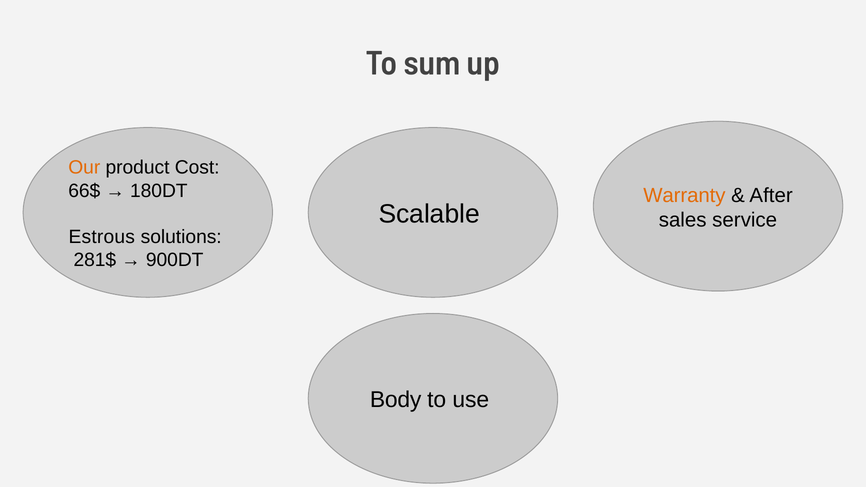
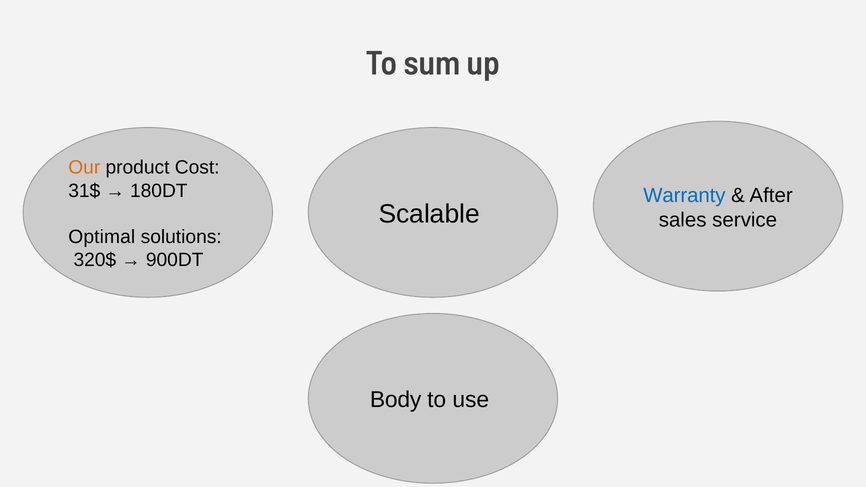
66$: 66$ -> 31$
Warranty colour: orange -> blue
Estrous: Estrous -> Optimal
281$: 281$ -> 320$
